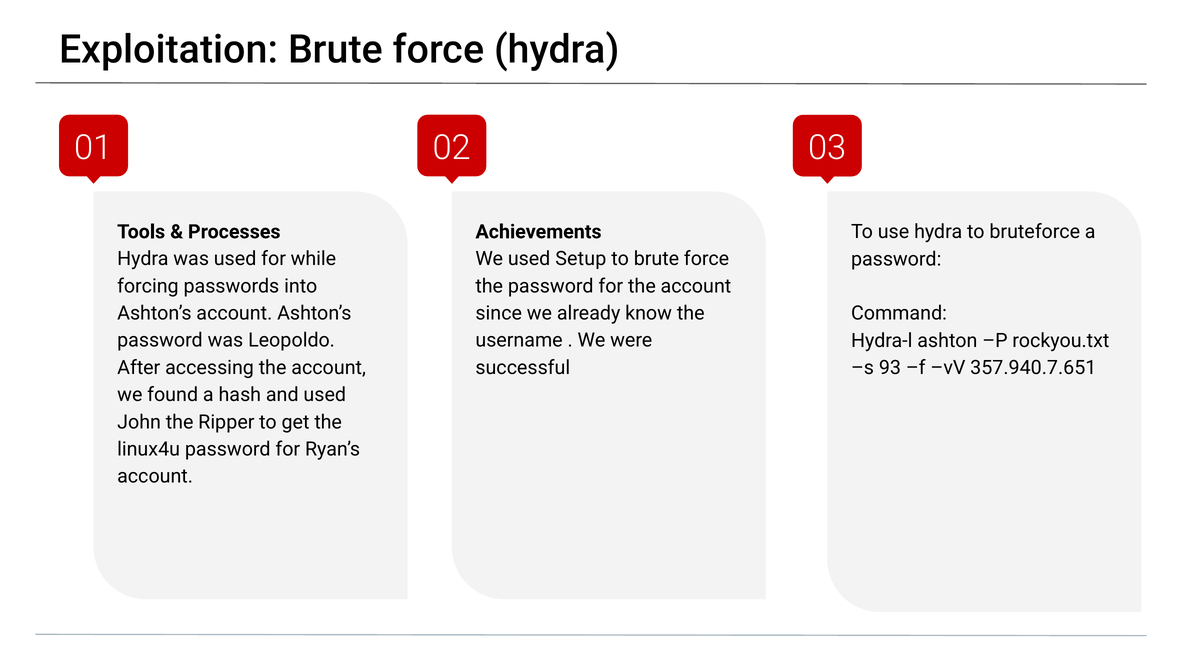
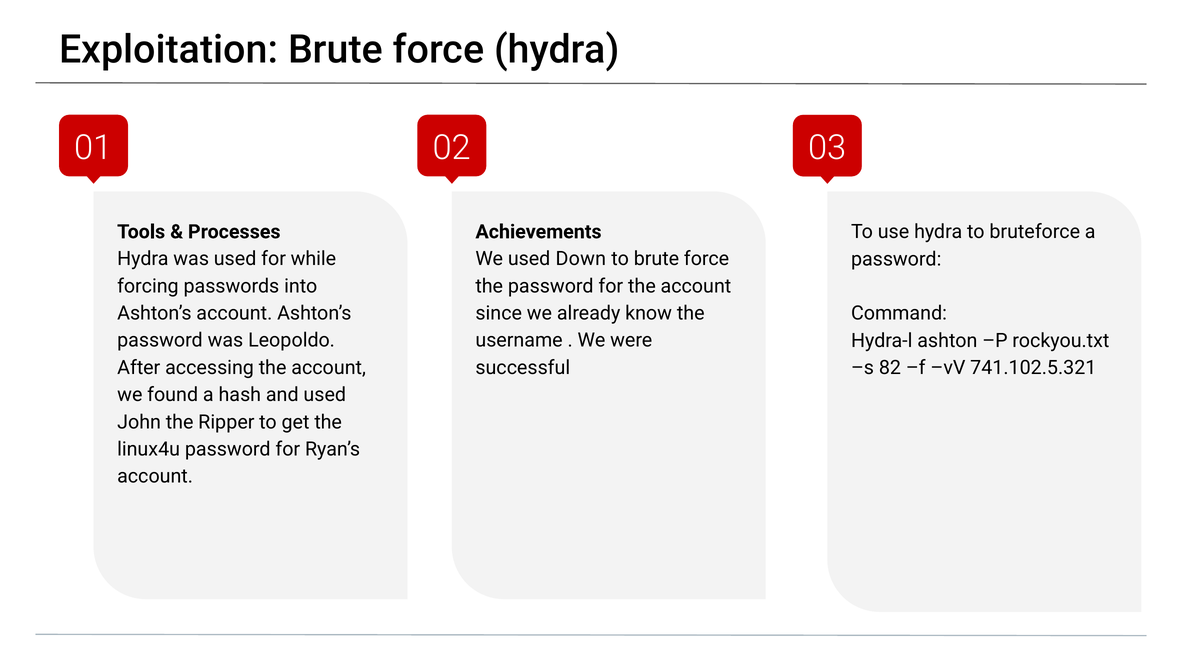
Setup: Setup -> Down
93: 93 -> 82
357.940.7.651: 357.940.7.651 -> 741.102.5.321
